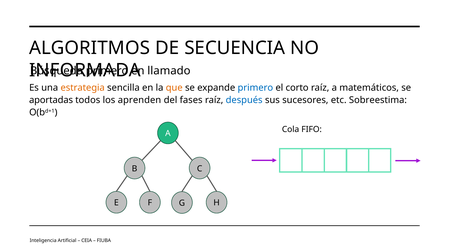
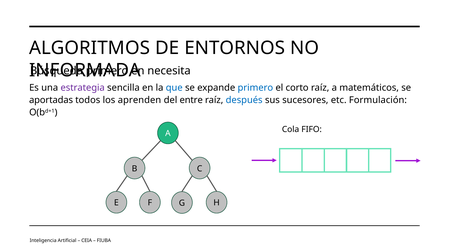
SECUENCIA: SECUENCIA -> ENTORNOS
llamado: llamado -> necesita
estrategia colour: orange -> purple
que colour: orange -> blue
fases: fases -> entre
Sobreestima: Sobreestima -> Formulación
